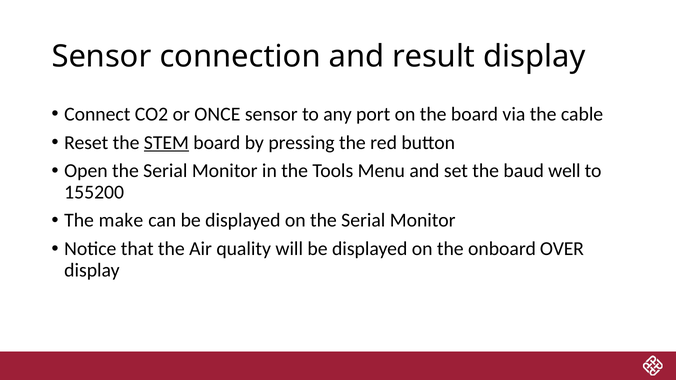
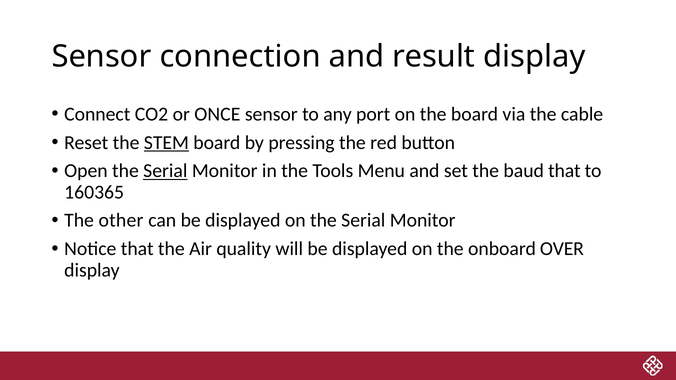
Serial at (165, 171) underline: none -> present
baud well: well -> that
155200: 155200 -> 160365
make: make -> other
